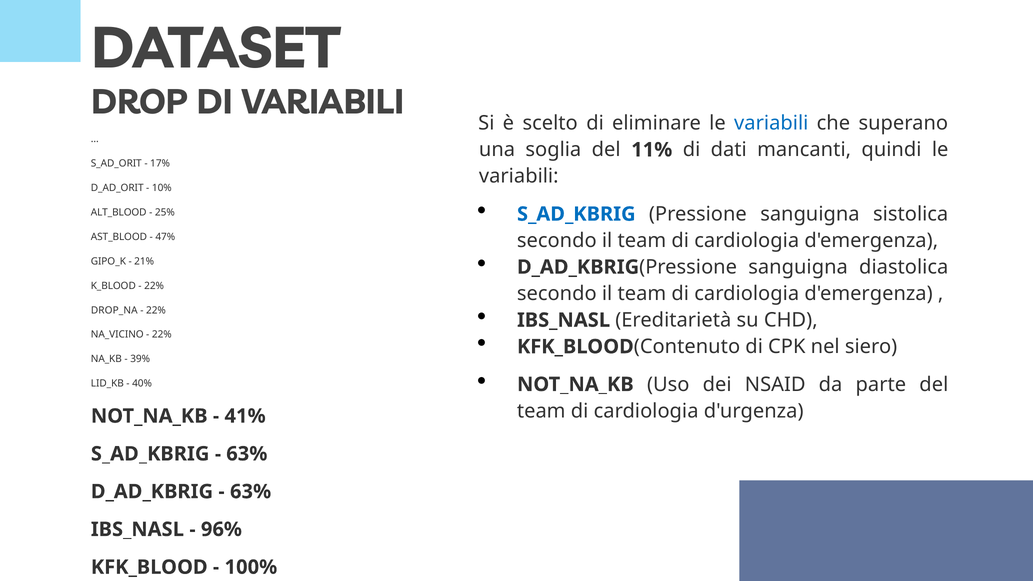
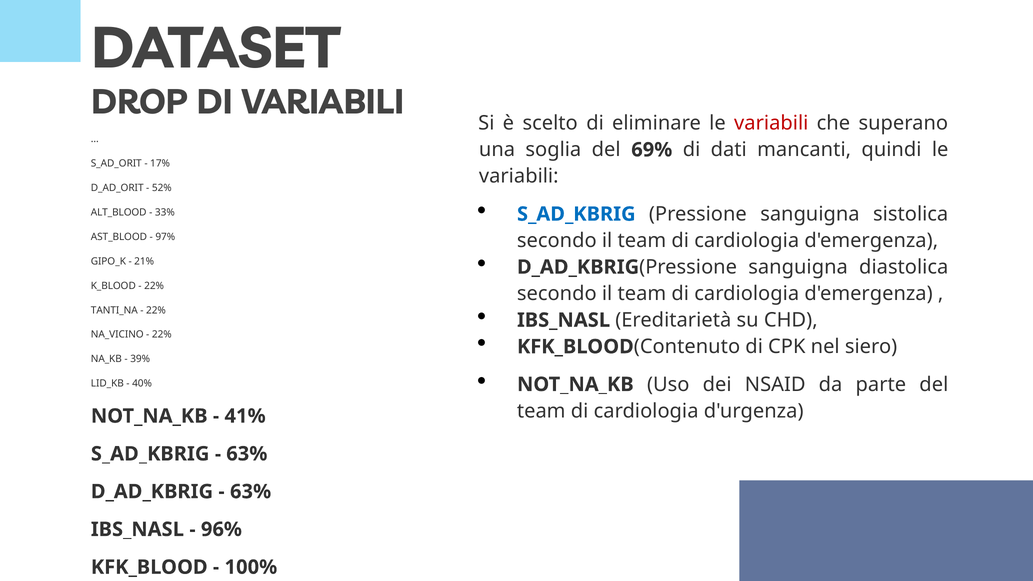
variabili at (771, 123) colour: blue -> red
11%: 11% -> 69%
10%: 10% -> 52%
25%: 25% -> 33%
47%: 47% -> 97%
DROP_NA: DROP_NA -> TANTI_NA
